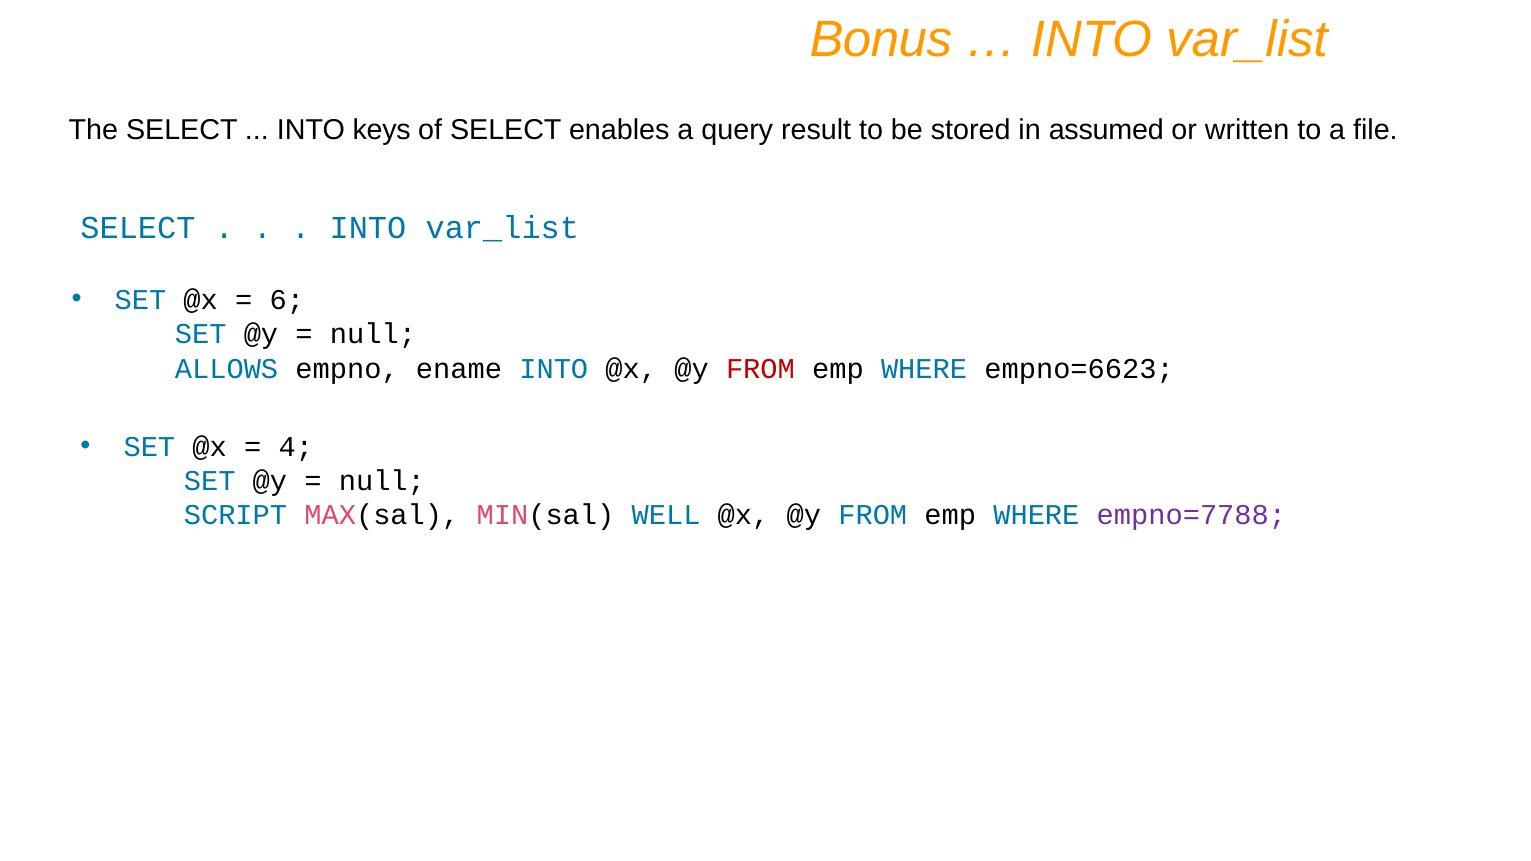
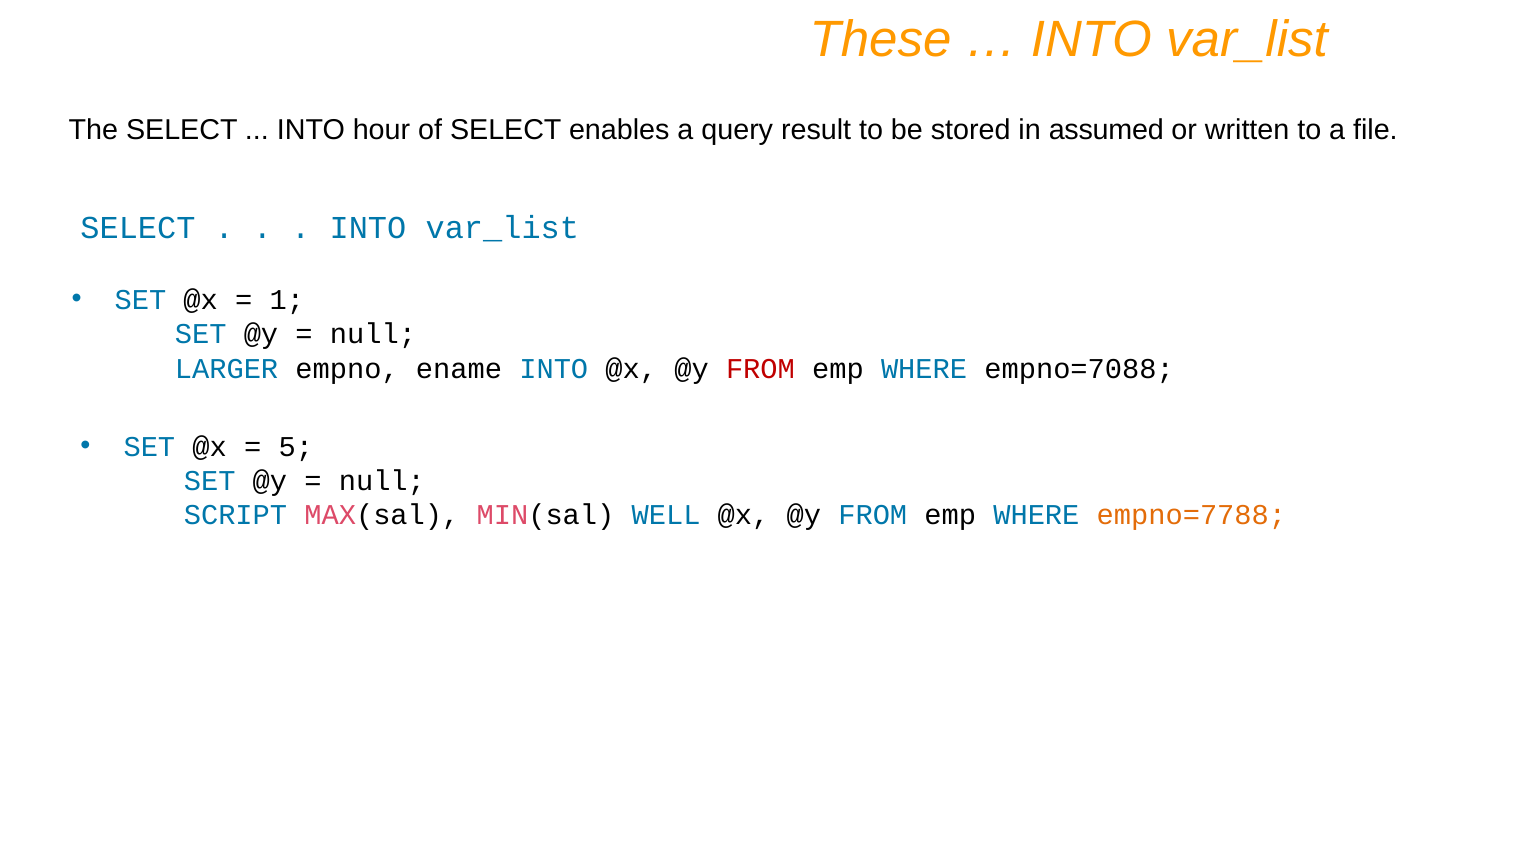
Bonus: Bonus -> These
keys: keys -> hour
6: 6 -> 1
ALLOWS: ALLOWS -> LARGER
empno=6623: empno=6623 -> empno=7088
4: 4 -> 5
empno=7788 colour: purple -> orange
